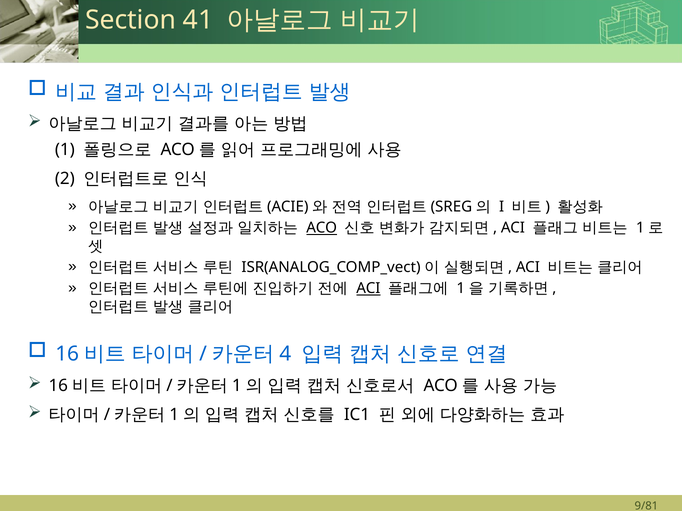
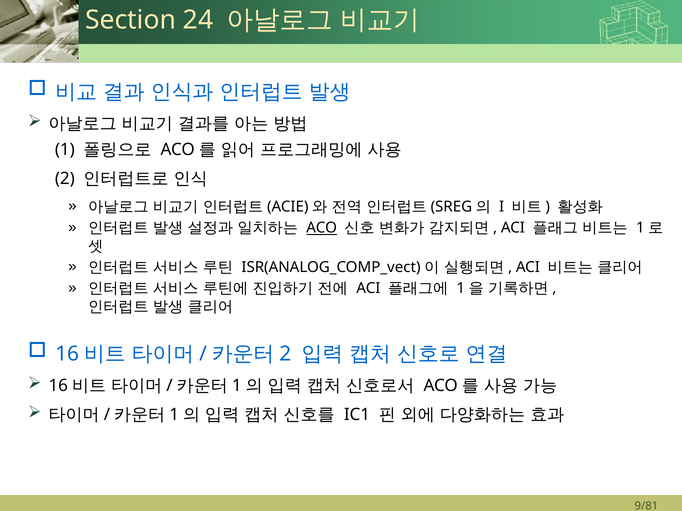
41: 41 -> 24
ACI at (368, 289) underline: present -> none
4 at (285, 354): 4 -> 2
